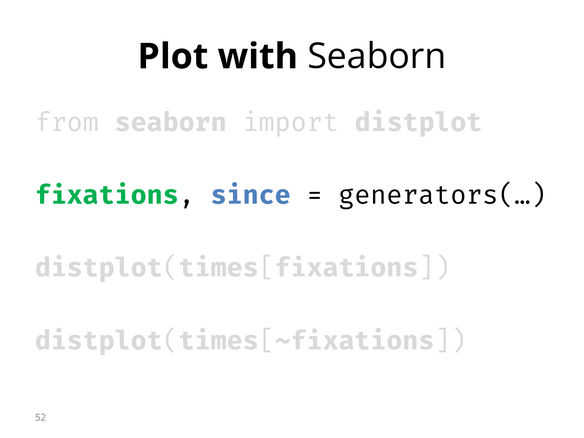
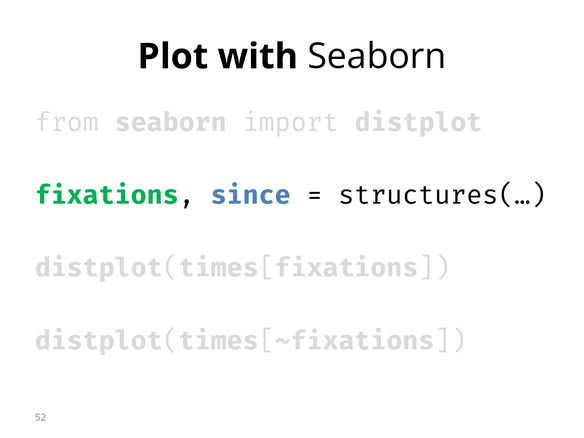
generators(…: generators(… -> structures(…
